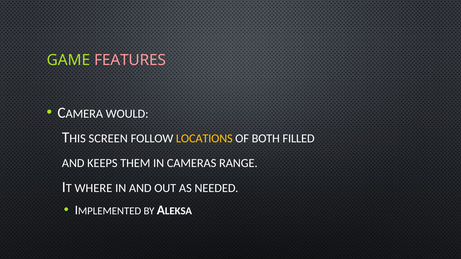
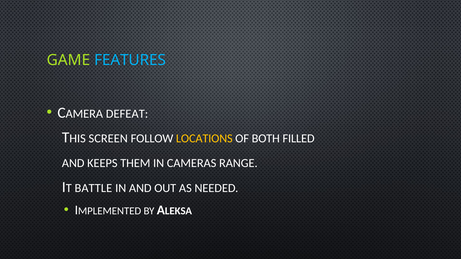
FEATURES colour: pink -> light blue
WOULD: WOULD -> DEFEAT
WHERE: WHERE -> BATTLE
